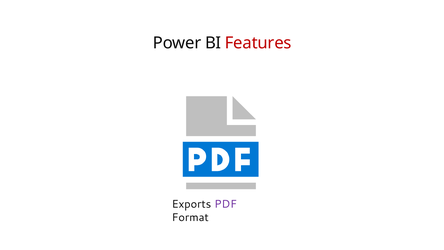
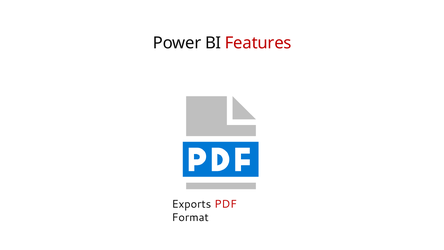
PDF colour: purple -> red
